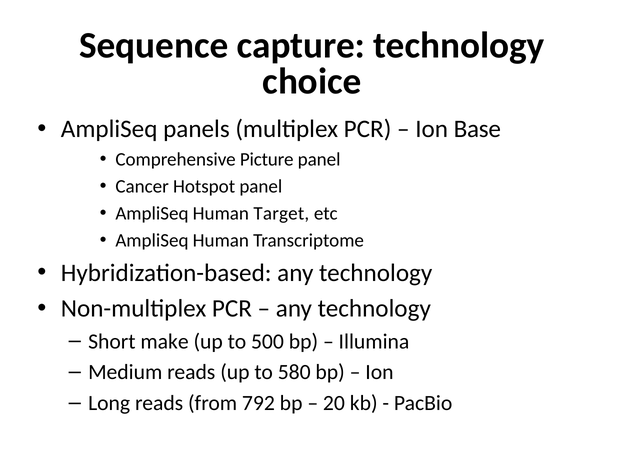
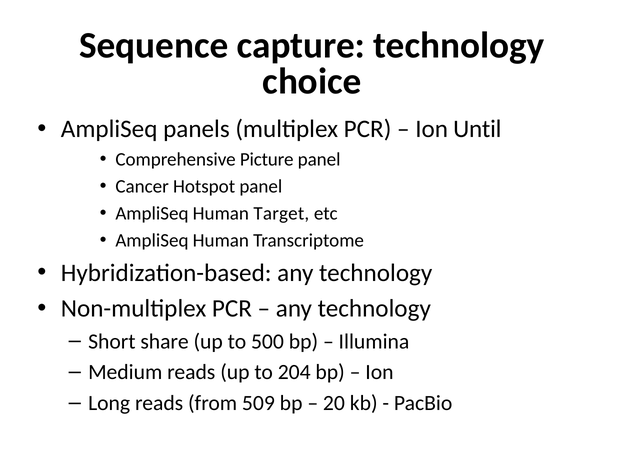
Base: Base -> Until
make: make -> share
580: 580 -> 204
792: 792 -> 509
